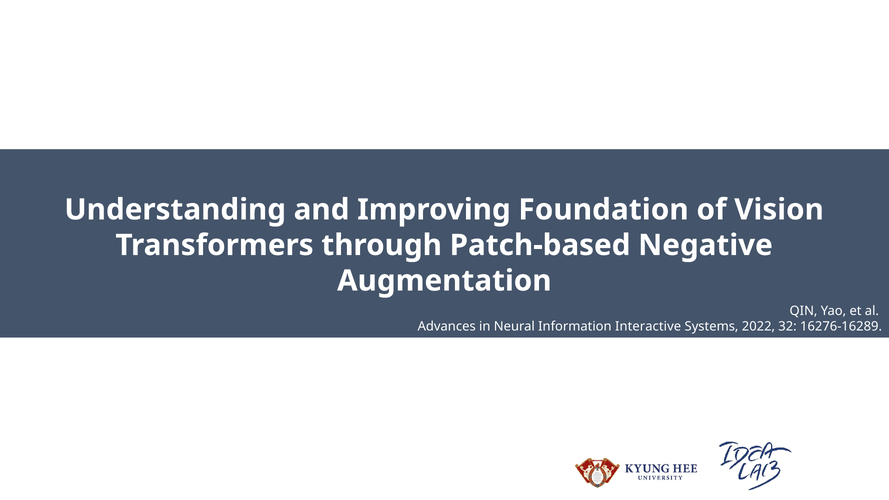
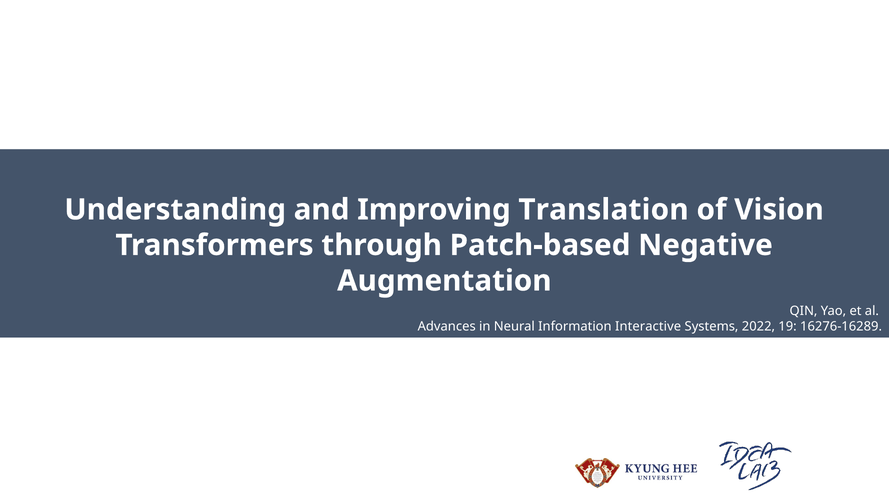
Foundation: Foundation -> Translation
32: 32 -> 19
